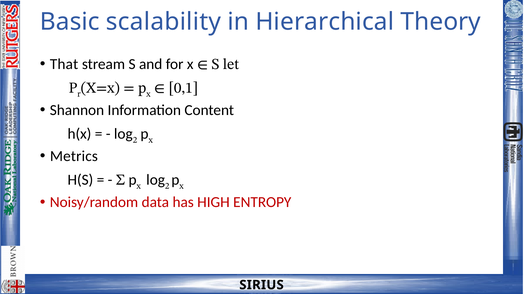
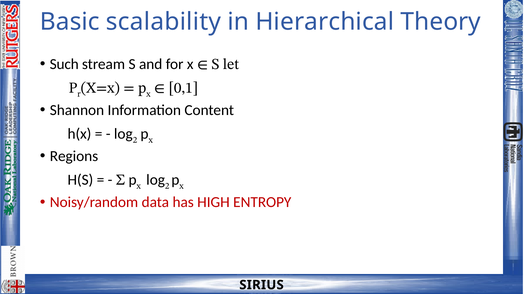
That: That -> Such
Metrics: Metrics -> Regions
